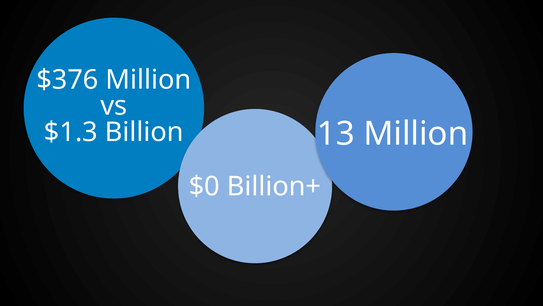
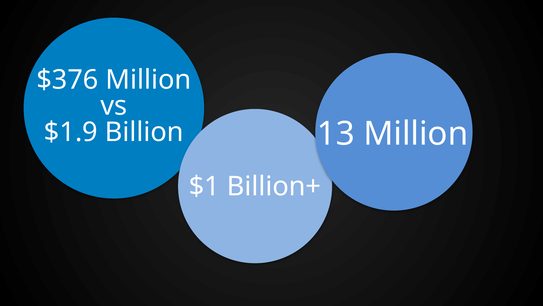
$1.3: $1.3 -> $1.9
$0: $0 -> $1
